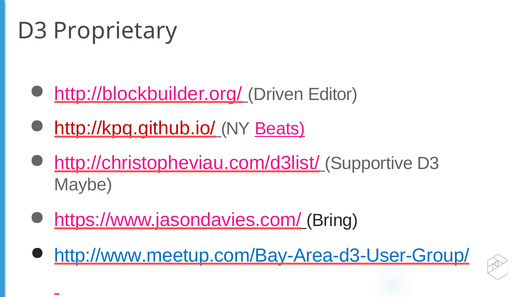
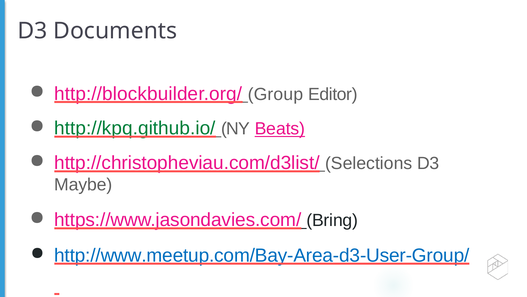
Proprietary: Proprietary -> Documents
Driven: Driven -> Group
http://kpq.github.io/ colour: red -> green
Supportive: Supportive -> Selections
